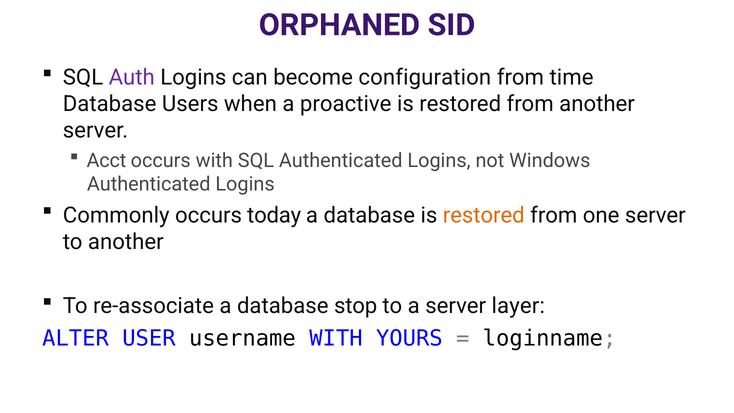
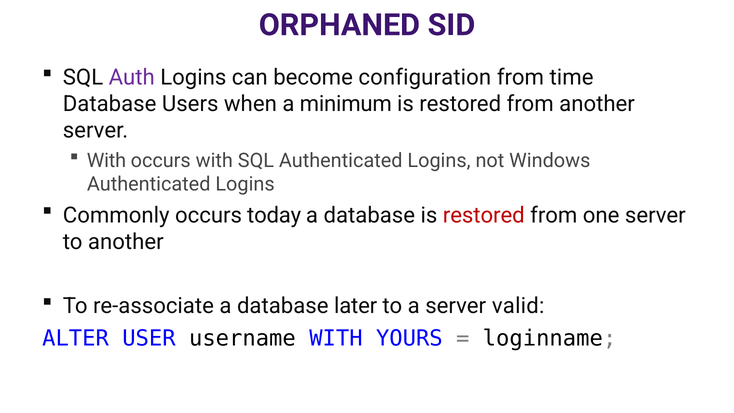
proactive: proactive -> minimum
Acct at (106, 160): Acct -> With
restored at (484, 215) colour: orange -> red
stop: stop -> later
layer: layer -> valid
